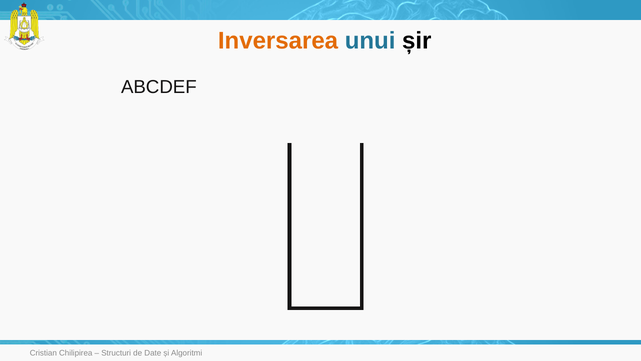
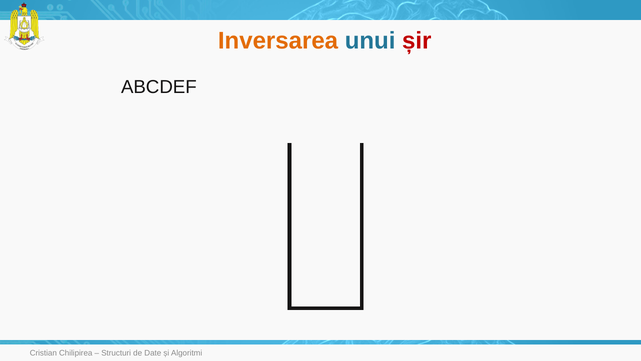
șir colour: black -> red
